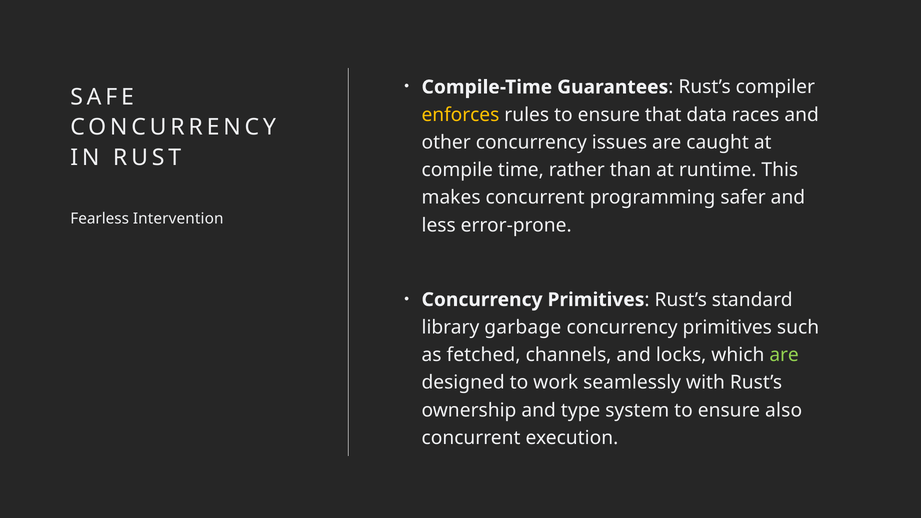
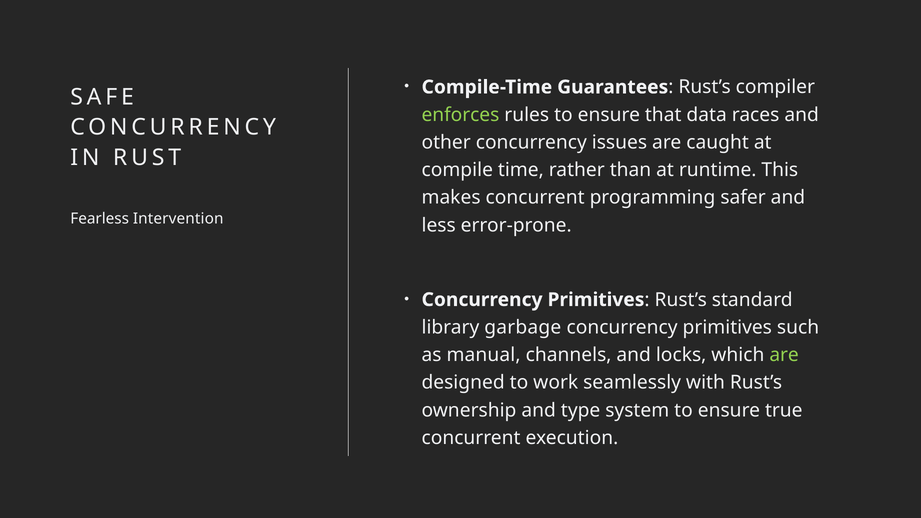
enforces colour: yellow -> light green
fetched: fetched -> manual
also: also -> true
